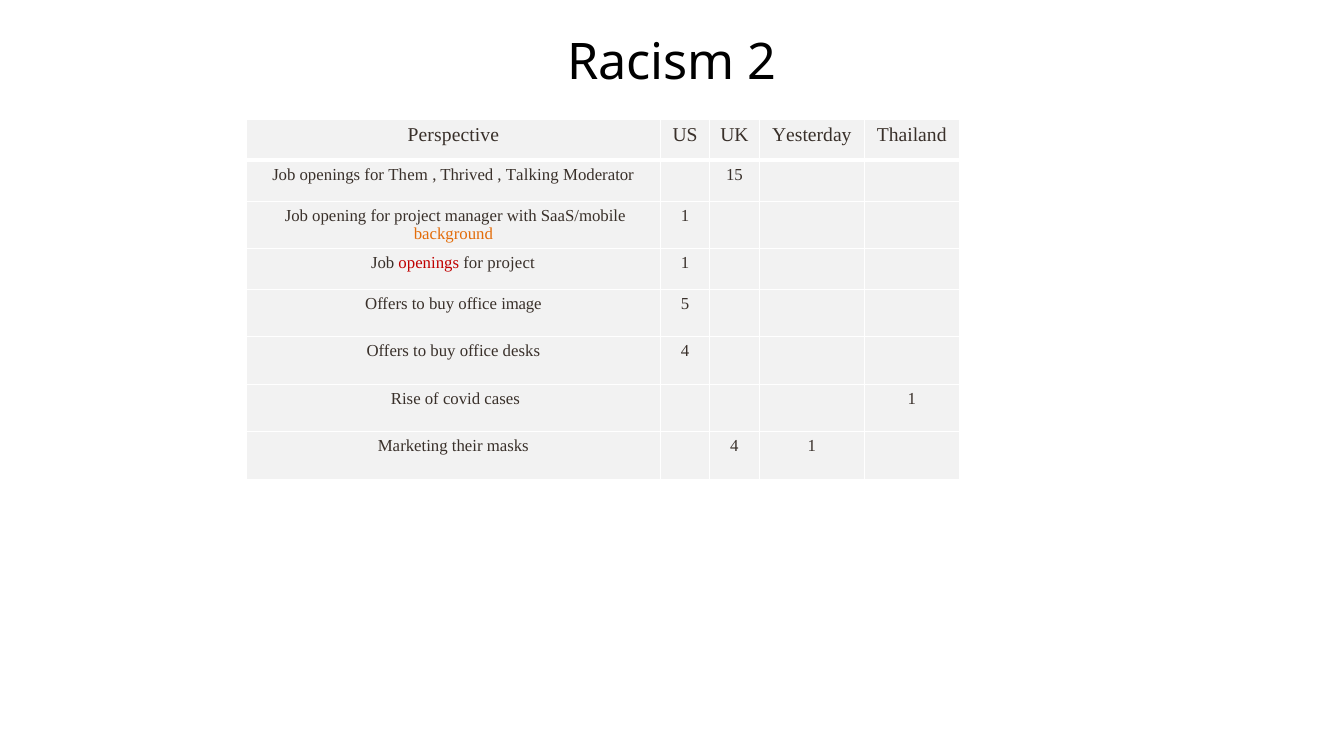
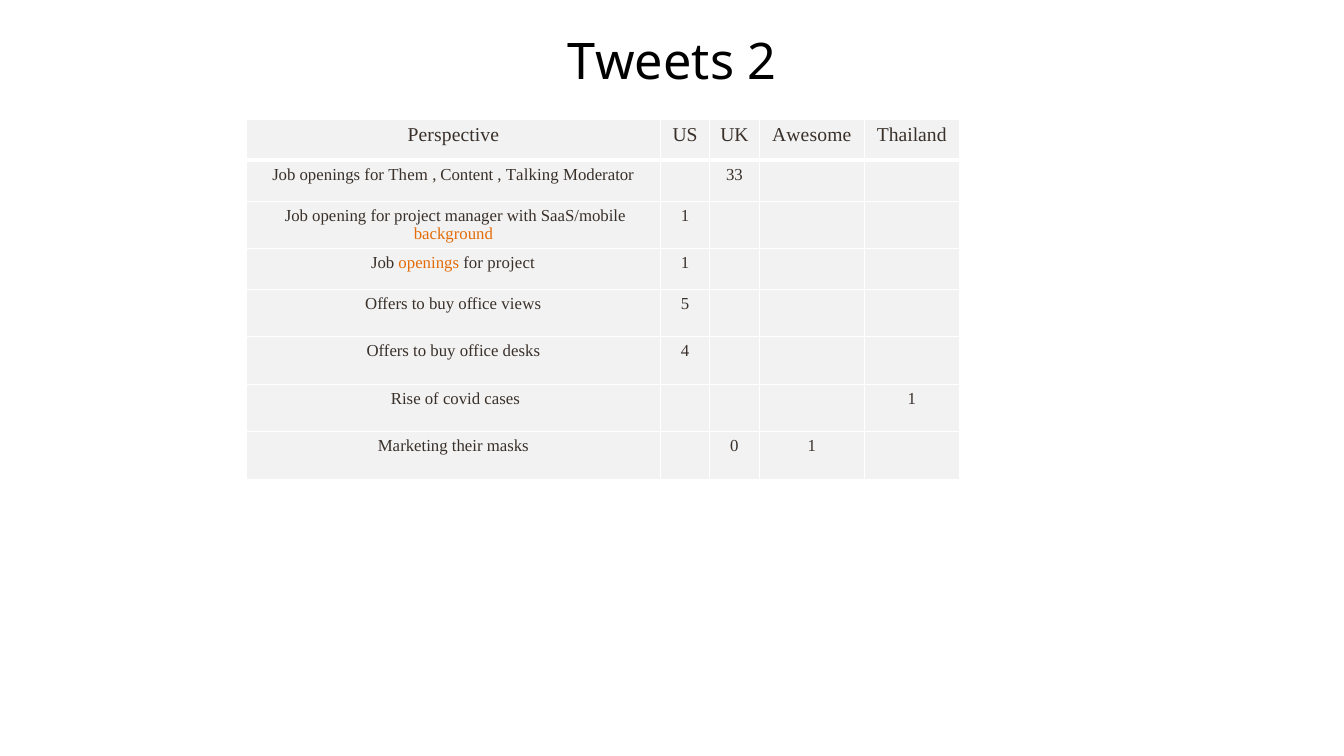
Racism: Racism -> Tweets
Yesterday: Yesterday -> Awesome
Thrived: Thrived -> Content
15: 15 -> 33
openings at (429, 263) colour: red -> orange
image: image -> views
masks 4: 4 -> 0
